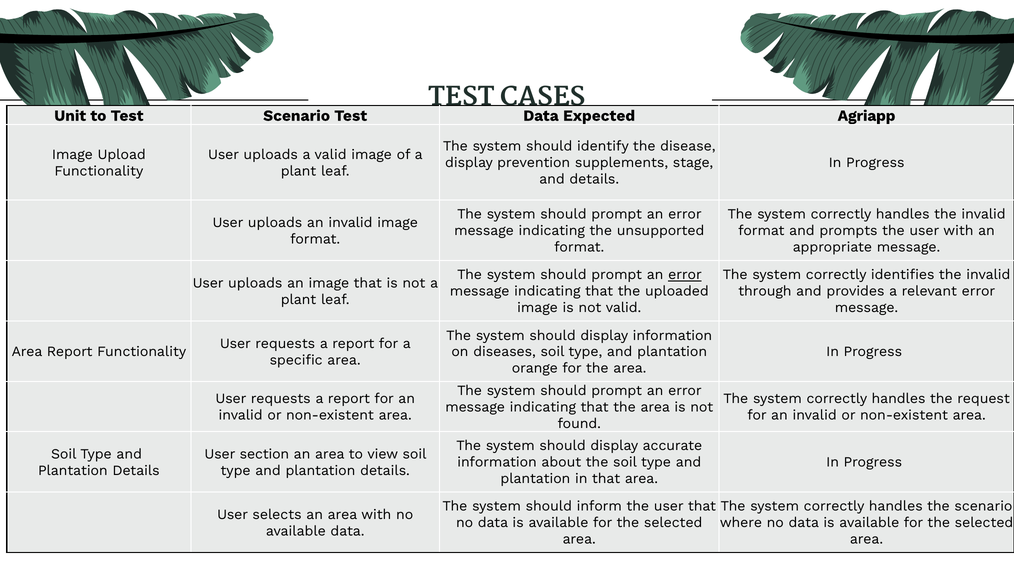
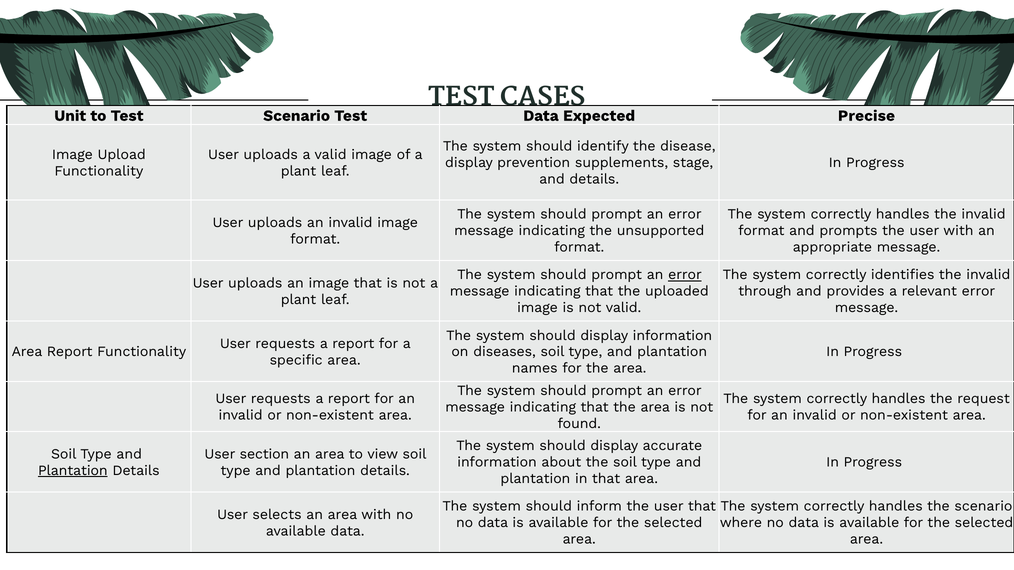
Agriapp: Agriapp -> Precise
orange: orange -> names
Plantation at (73, 471) underline: none -> present
